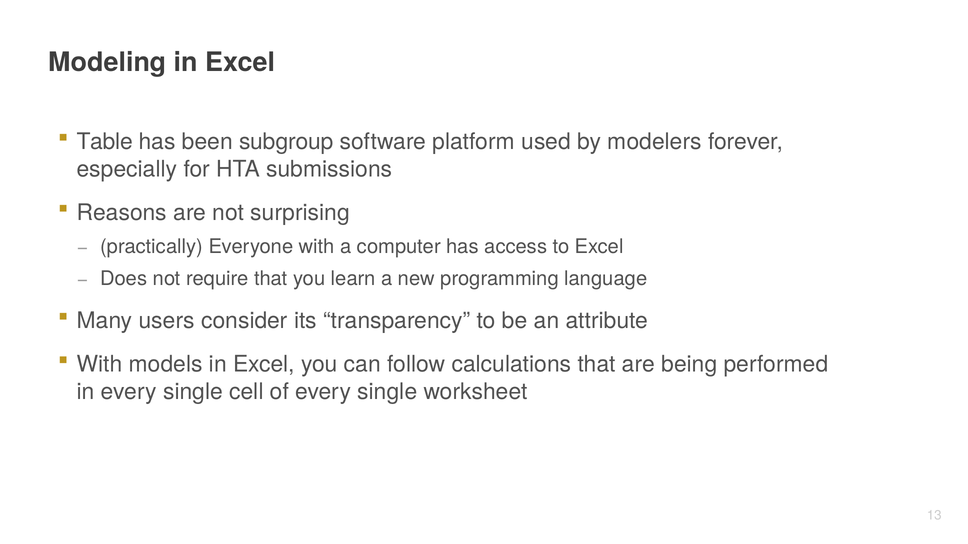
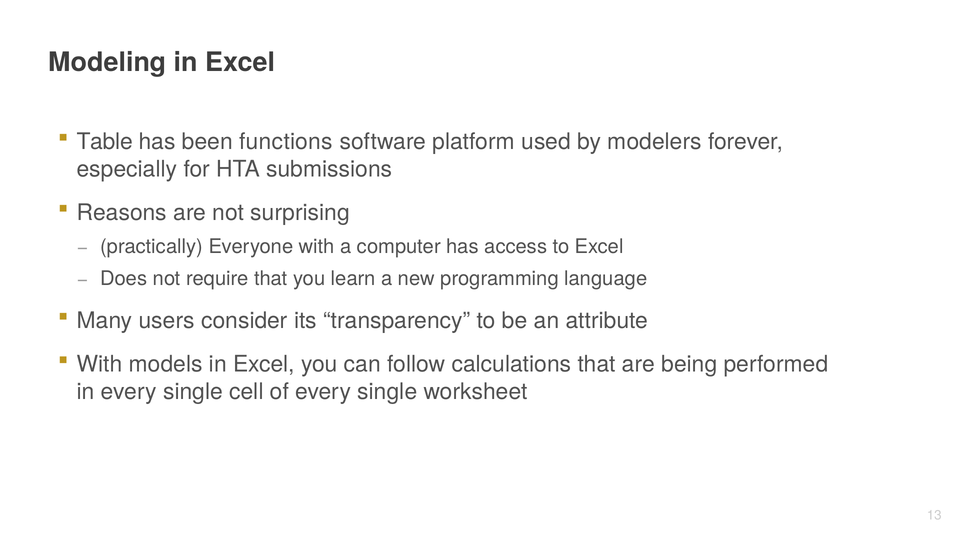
subgroup: subgroup -> functions
